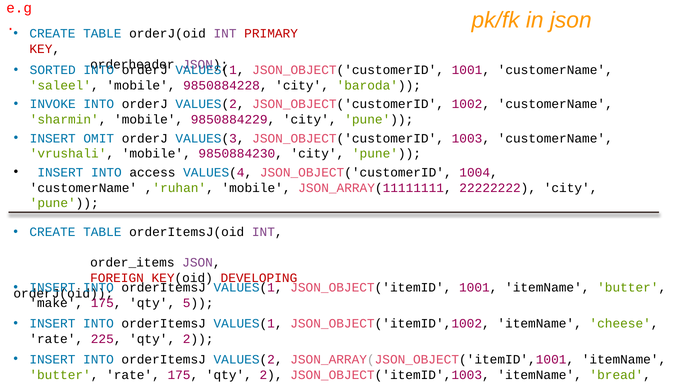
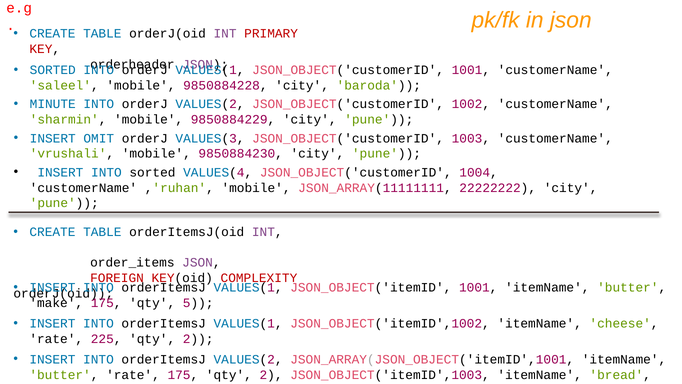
INVOKE: INVOKE -> MINUTE
INTO access: access -> sorted
DEVELOPING: DEVELOPING -> COMPLEXITY
